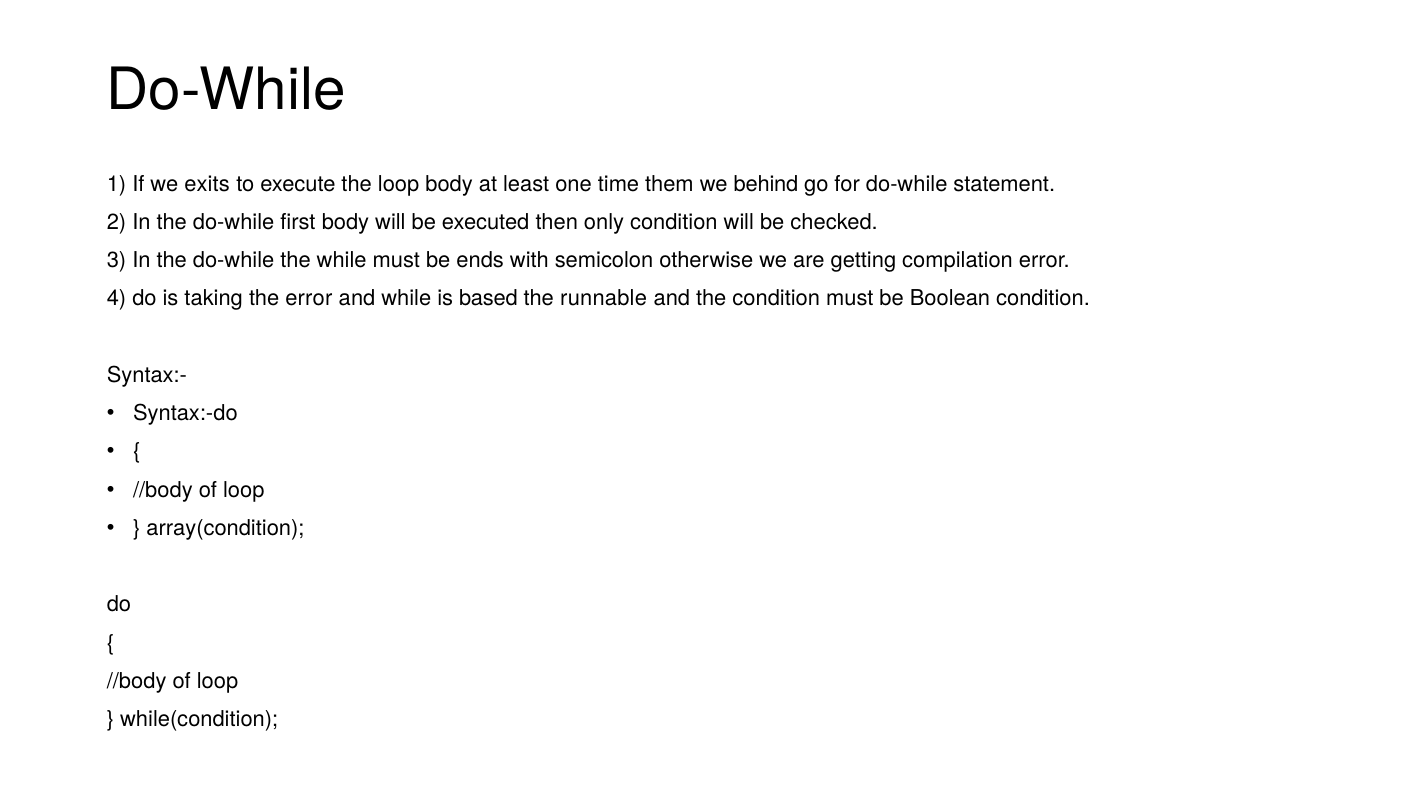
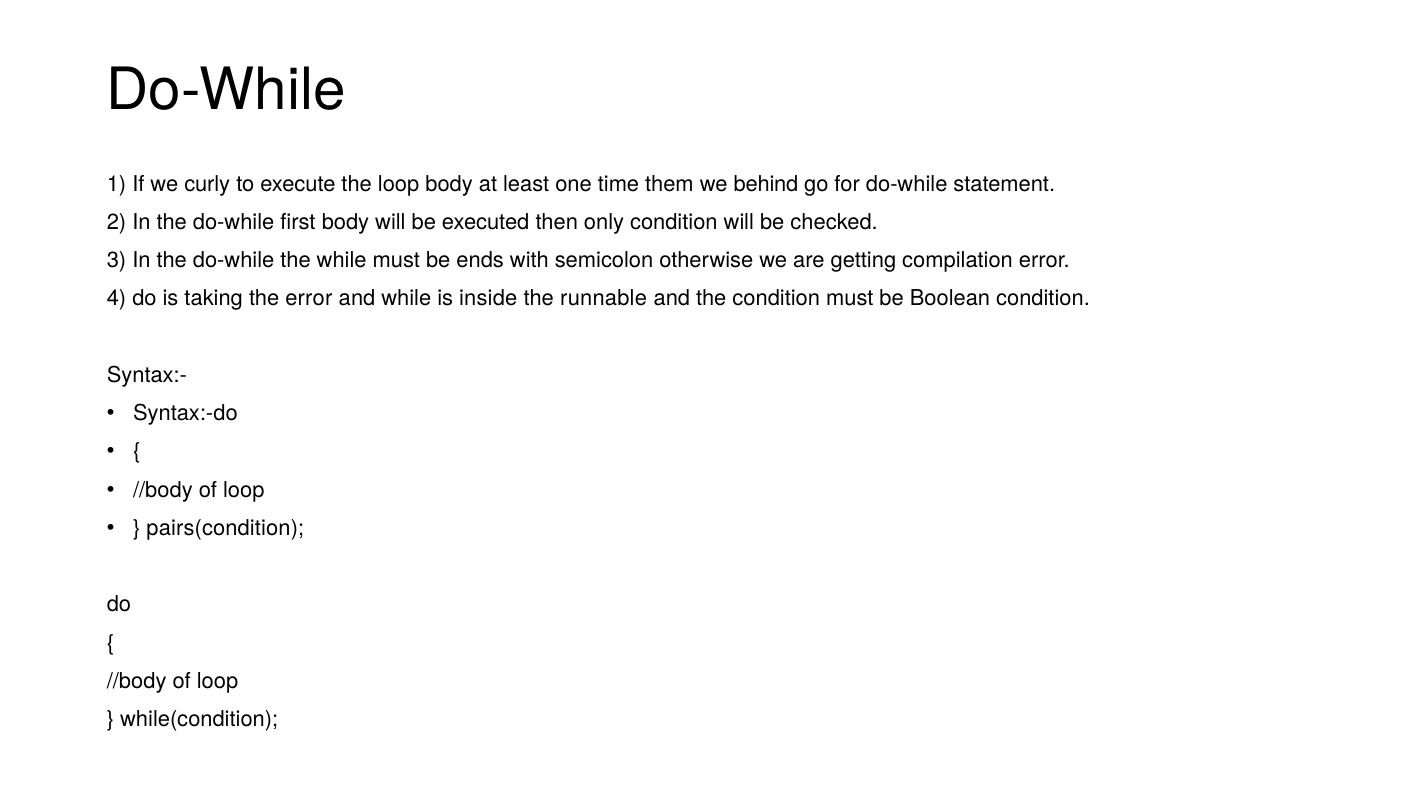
exits: exits -> curly
based: based -> inside
array(condition: array(condition -> pairs(condition
